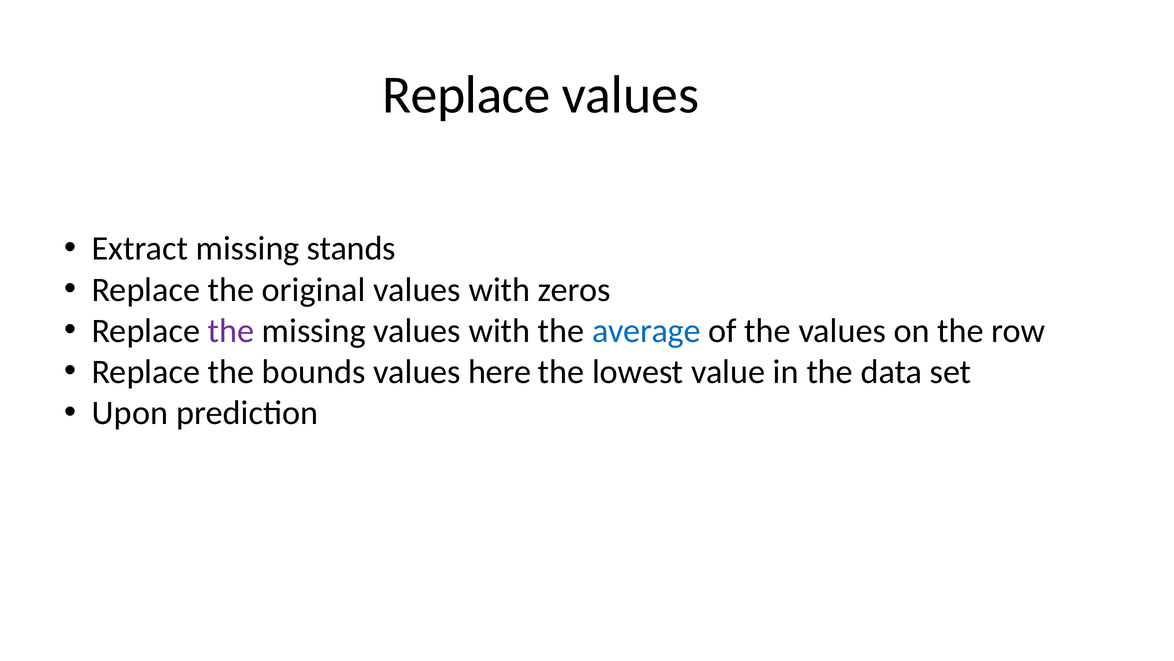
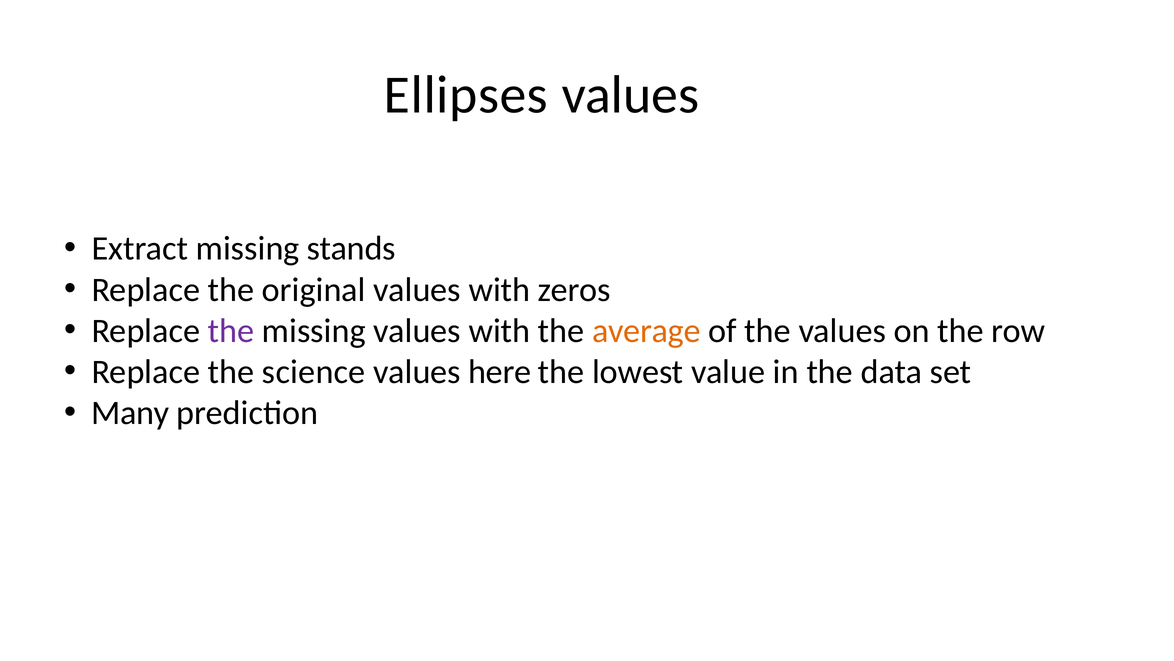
Replace at (466, 95): Replace -> Ellipses
average colour: blue -> orange
bounds: bounds -> science
Upon: Upon -> Many
